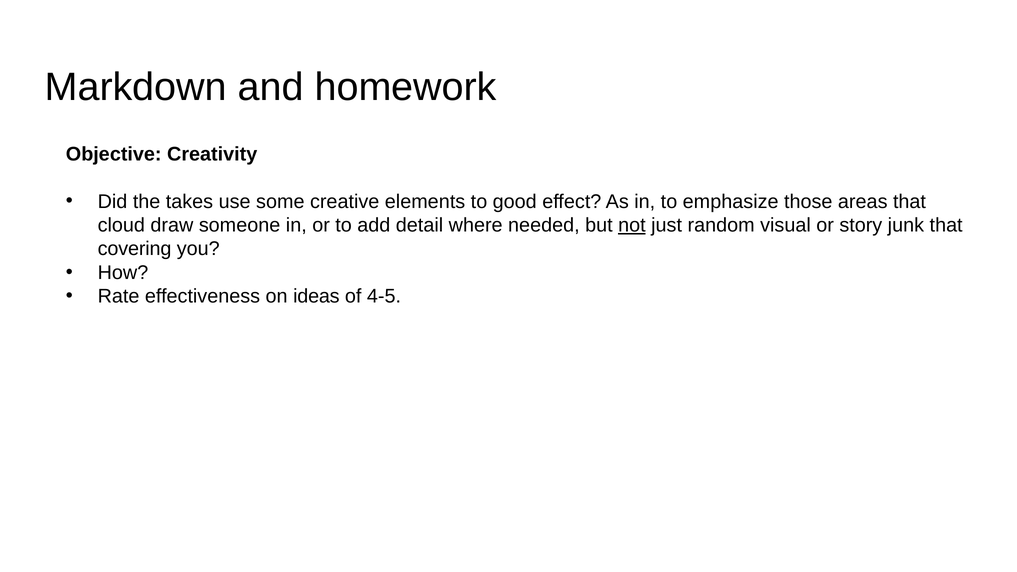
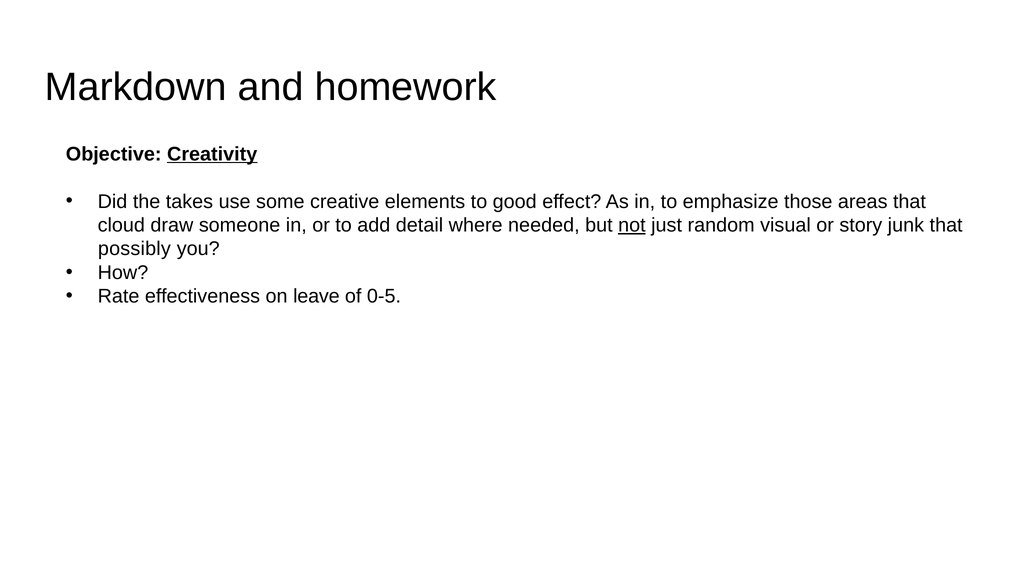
Creativity underline: none -> present
covering: covering -> possibly
ideas: ideas -> leave
4-5: 4-5 -> 0-5
